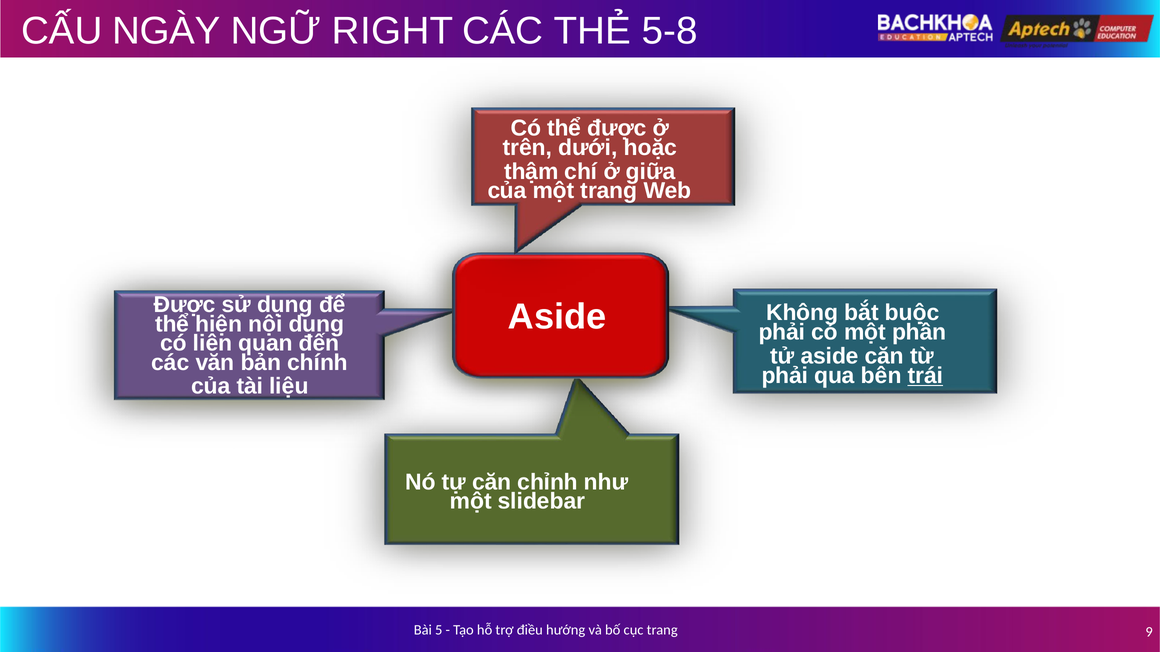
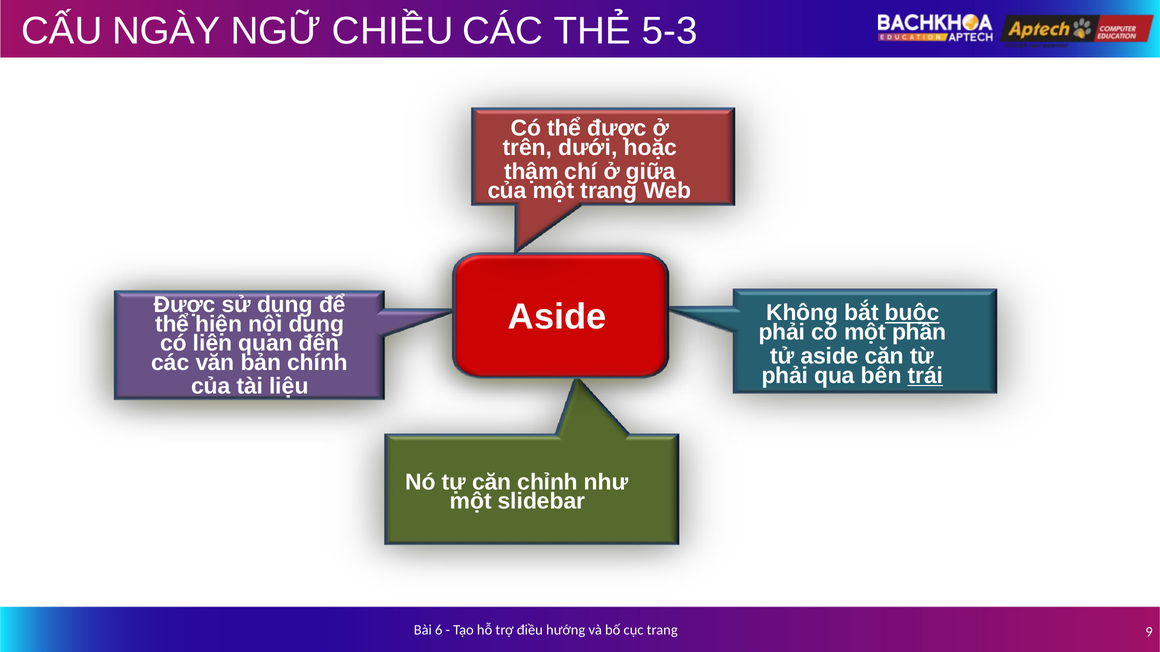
RIGHT: RIGHT -> CHIỀU
5-8: 5-8 -> 5-3
buộc underline: none -> present
5: 5 -> 6
